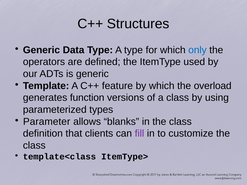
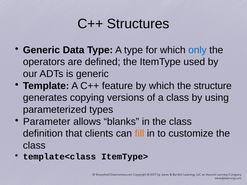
overload: overload -> structure
function: function -> copying
fill colour: purple -> orange
